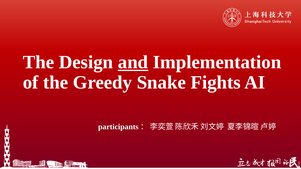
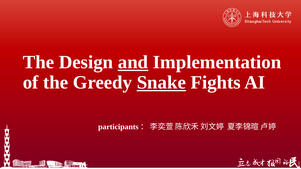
Snake underline: none -> present
